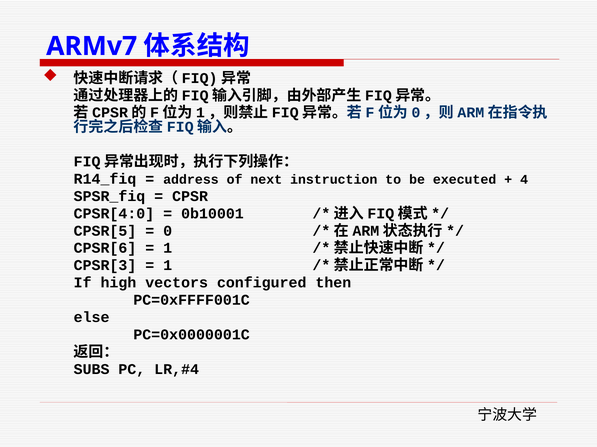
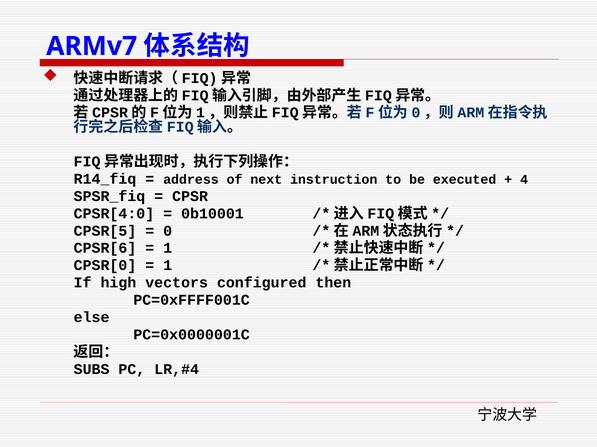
CPSR[3: CPSR[3 -> CPSR[0
